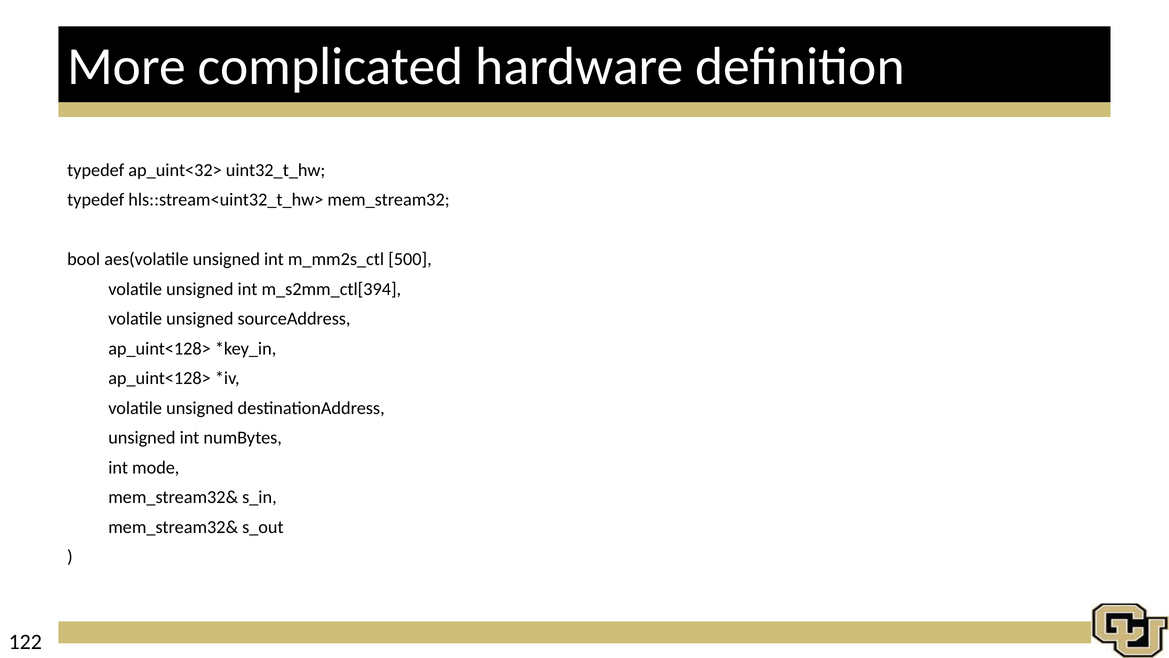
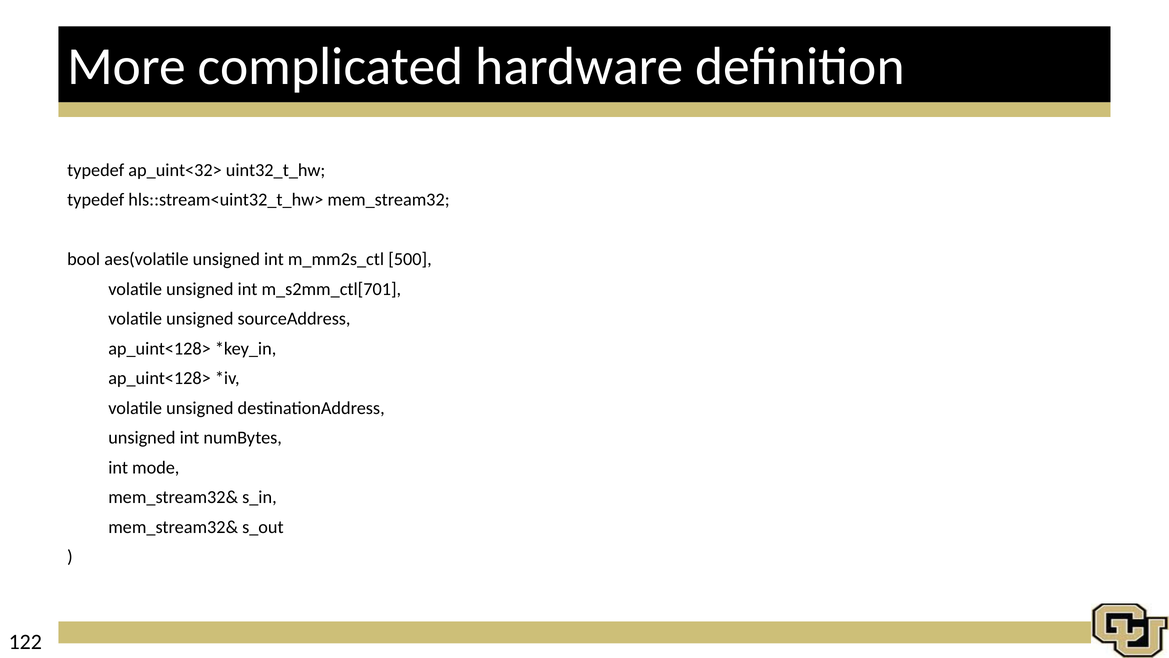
m_s2mm_ctl[394: m_s2mm_ctl[394 -> m_s2mm_ctl[701
